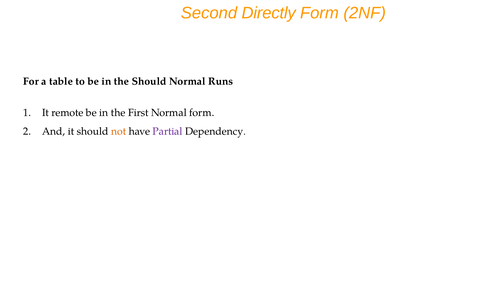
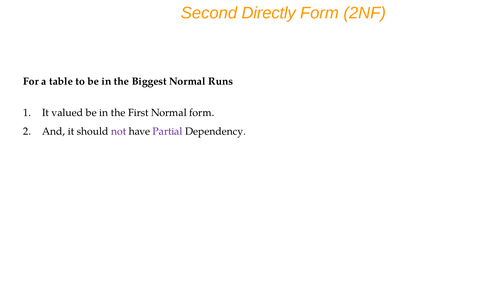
the Should: Should -> Biggest
remote: remote -> valued
not colour: orange -> purple
